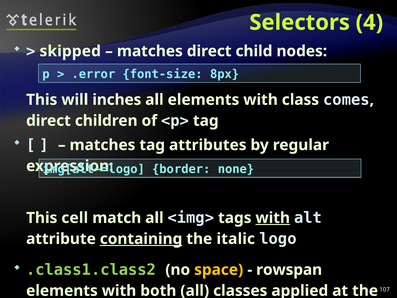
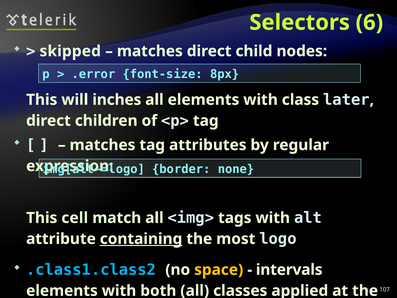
4: 4 -> 6
comes: comes -> later
with at (273, 218) underline: present -> none
italic: italic -> most
.class1.class2 colour: light green -> light blue
rowspan: rowspan -> intervals
